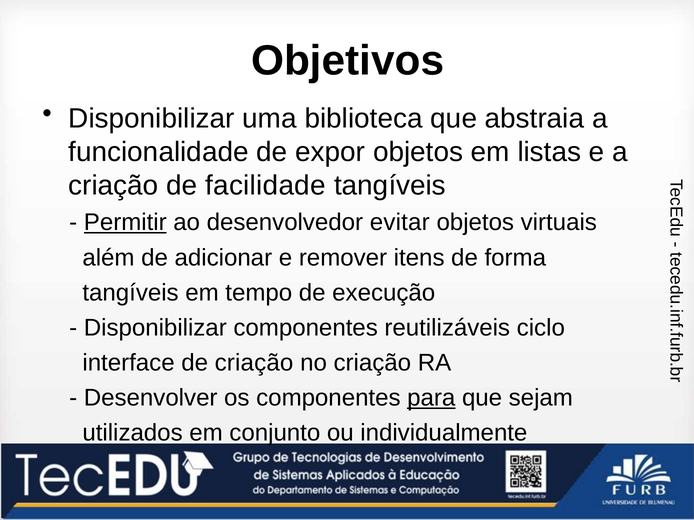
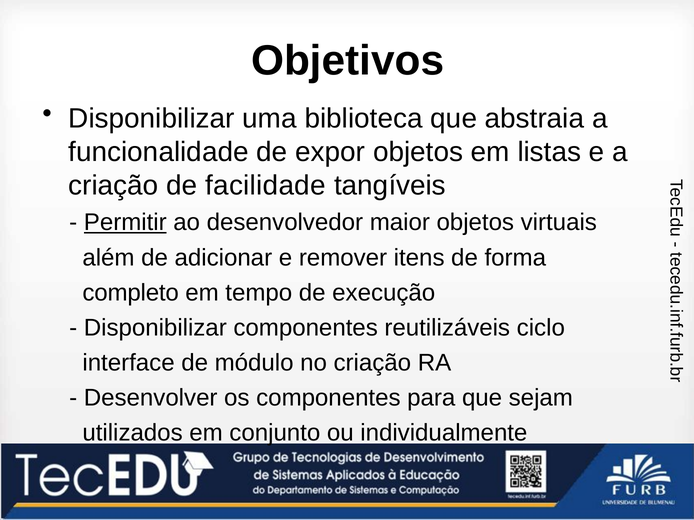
evitar: evitar -> maior
tangíveis at (131, 293): tangíveis -> completo
de criação: criação -> módulo
para underline: present -> none
